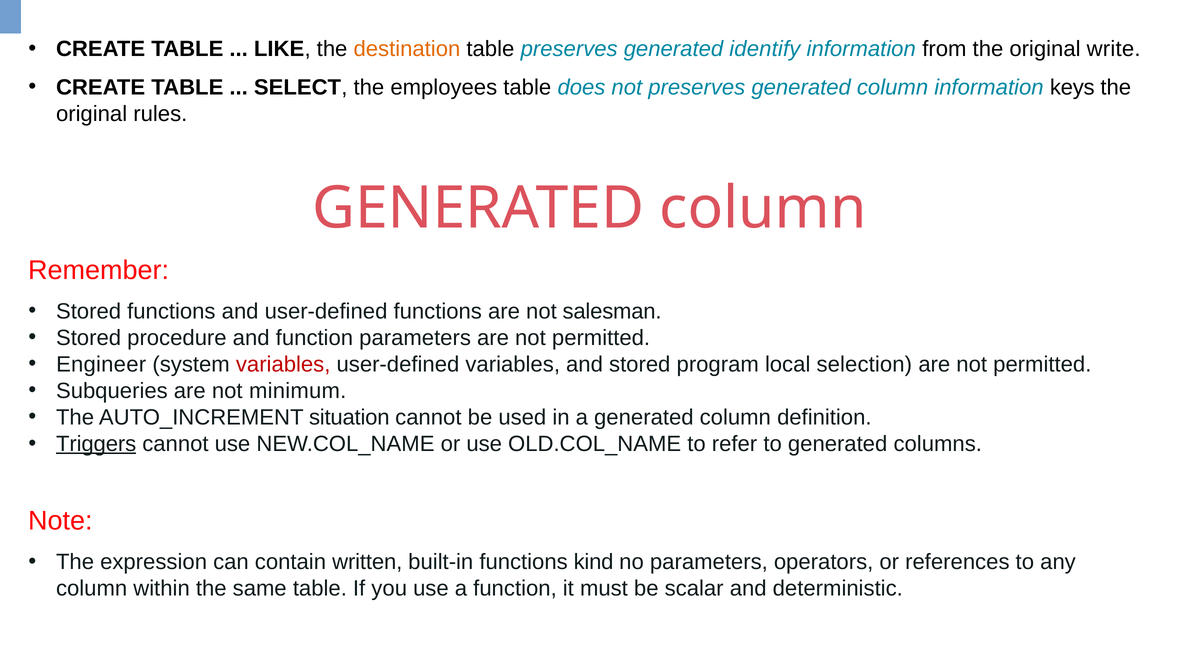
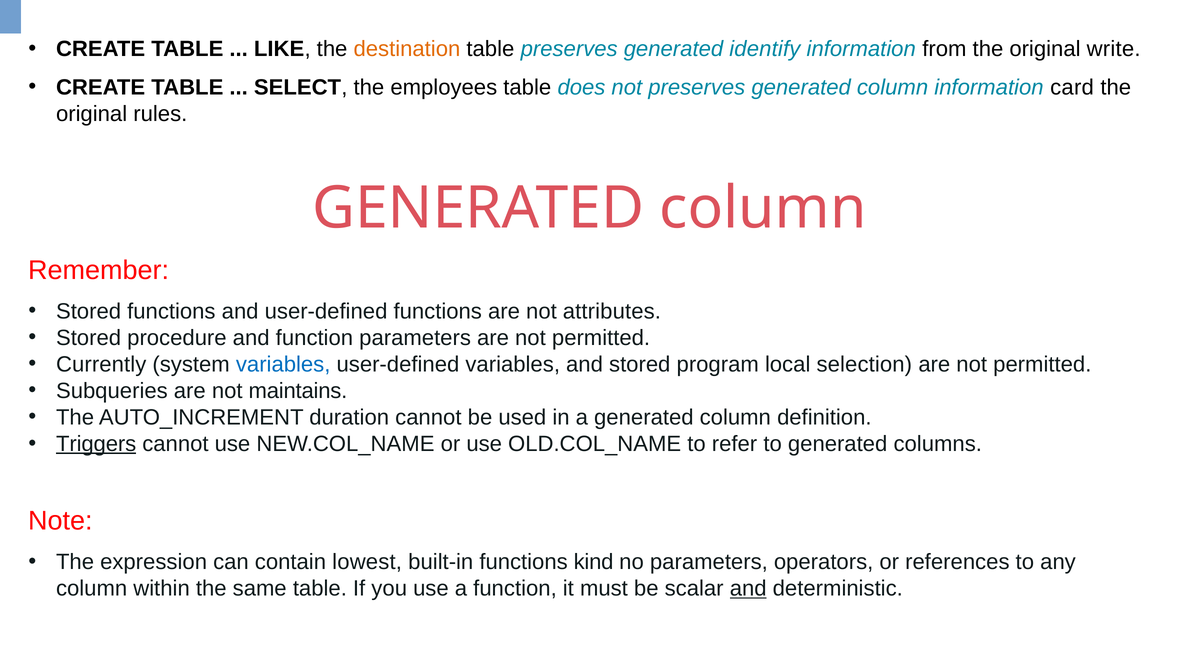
keys: keys -> card
salesman: salesman -> attributes
Engineer: Engineer -> Currently
variables at (283, 364) colour: red -> blue
minimum: minimum -> maintains
situation: situation -> duration
written: written -> lowest
and at (748, 589) underline: none -> present
